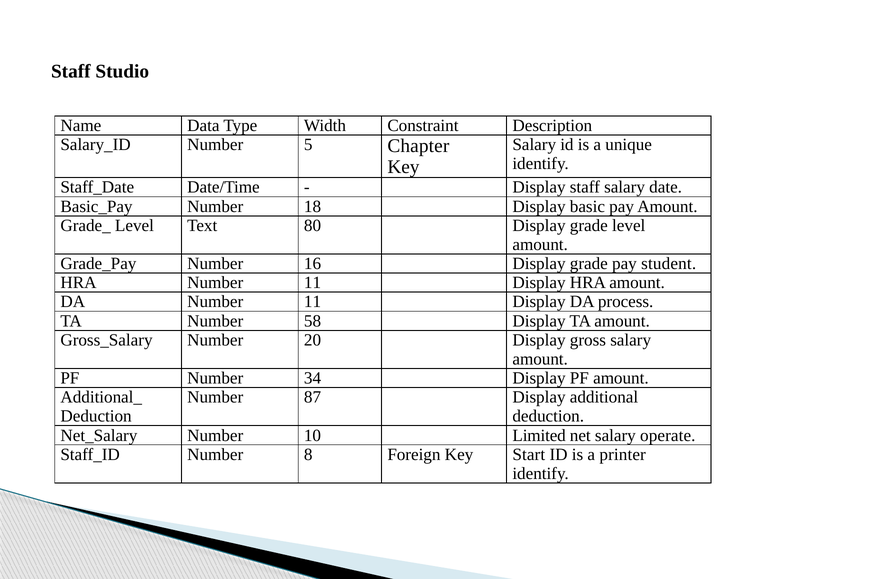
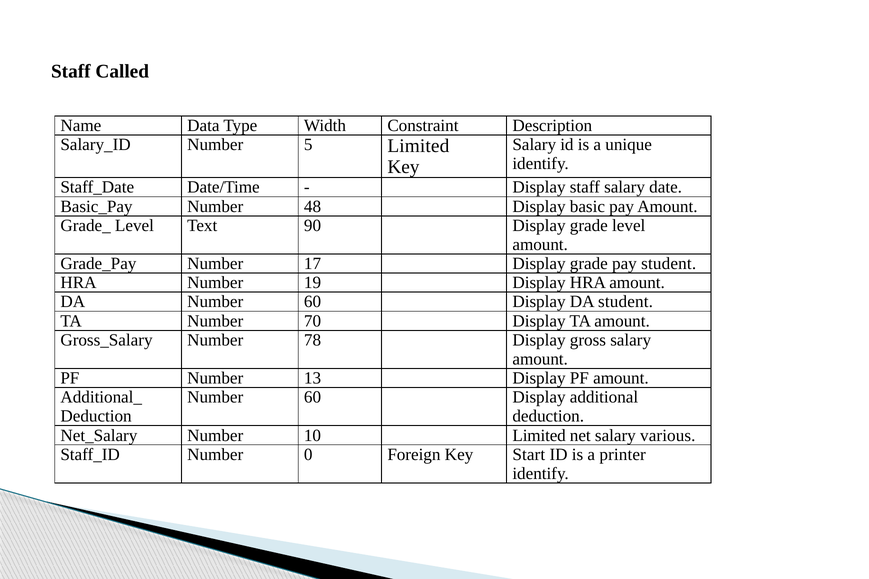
Studio: Studio -> Called
5 Chapter: Chapter -> Limited
18: 18 -> 48
80: 80 -> 90
16: 16 -> 17
HRA Number 11: 11 -> 19
DA Number 11: 11 -> 60
DA process: process -> student
58: 58 -> 70
20: 20 -> 78
34: 34 -> 13
87 at (313, 397): 87 -> 60
operate: operate -> various
8: 8 -> 0
